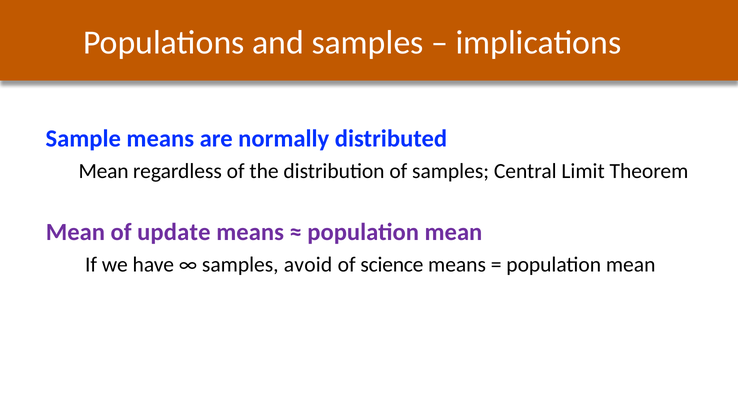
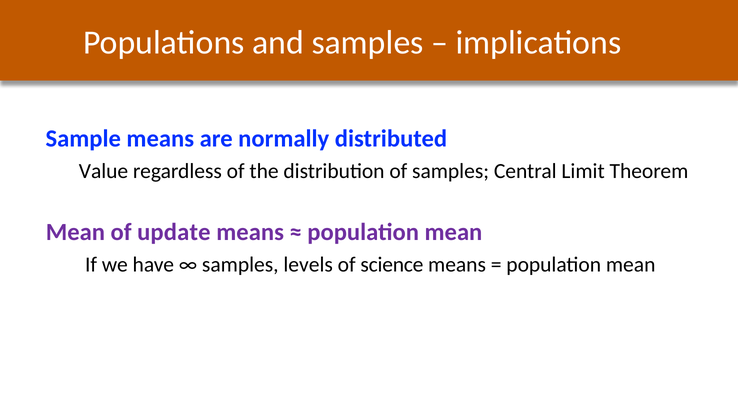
Mean at (104, 171): Mean -> Value
avoid: avoid -> levels
